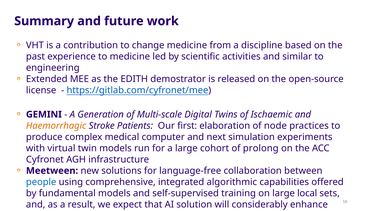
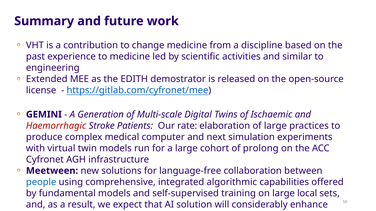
Haemorrhagic colour: orange -> red
first: first -> rate
of node: node -> large
